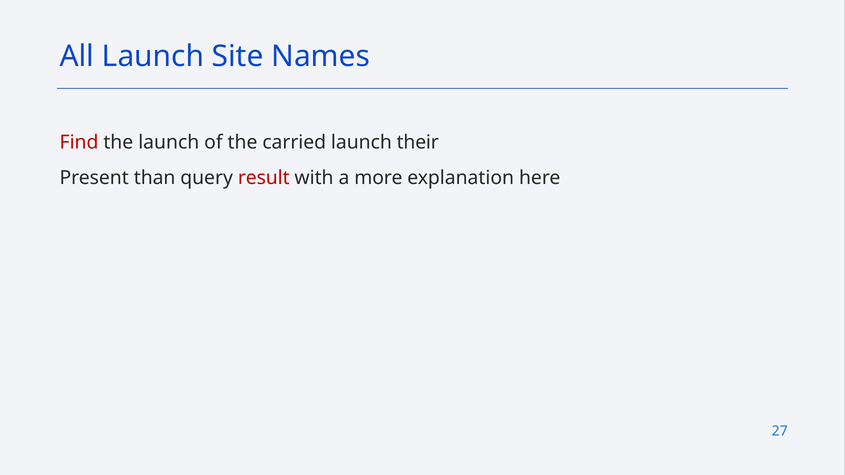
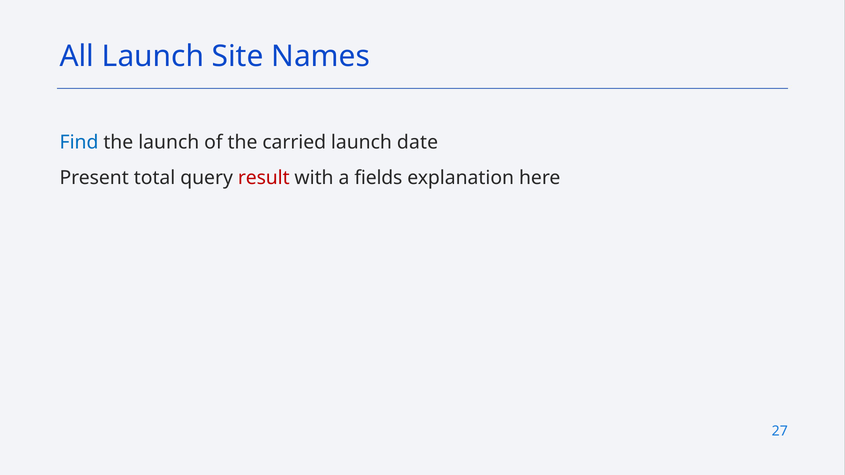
Find colour: red -> blue
their: their -> date
than: than -> total
more: more -> fields
